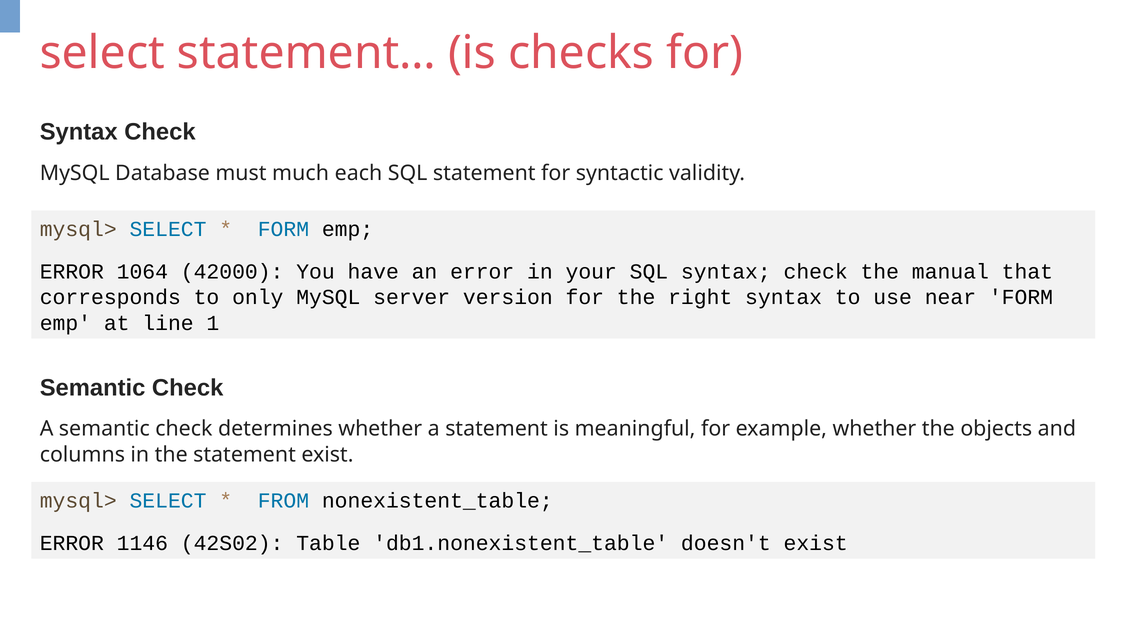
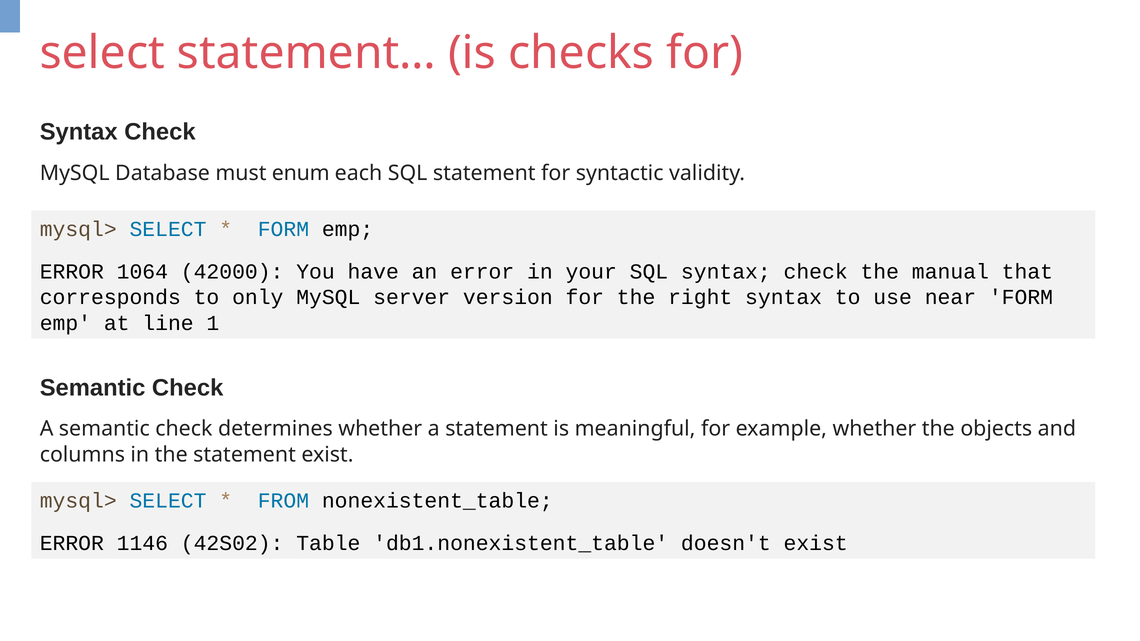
much: much -> enum
